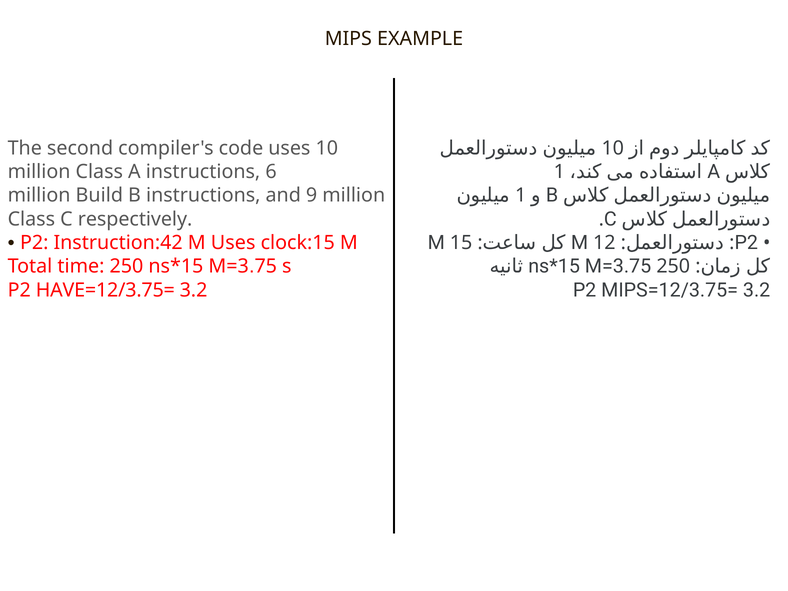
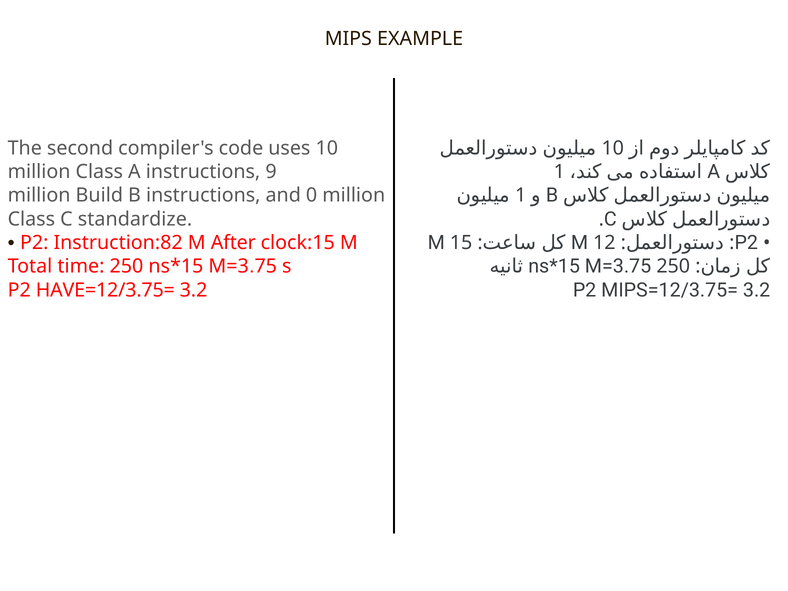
6: 6 -> 9
9: 9 -> 0
respectively: respectively -> standardize
Instruction:42: Instruction:42 -> Instruction:82
M Uses: Uses -> After
